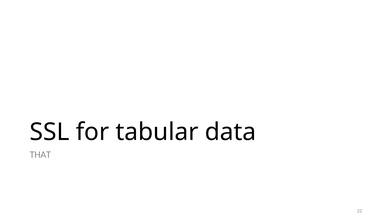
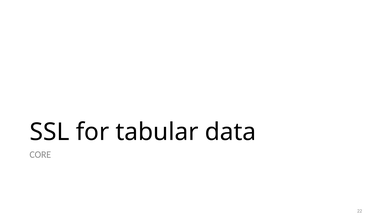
THAT: THAT -> CORE
